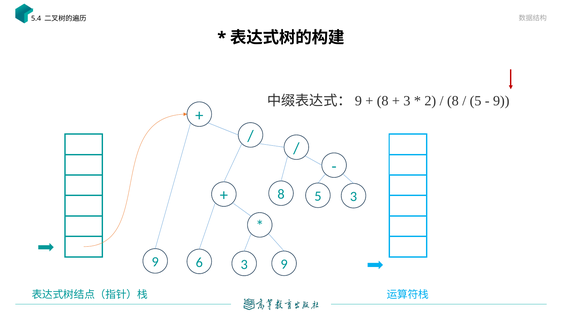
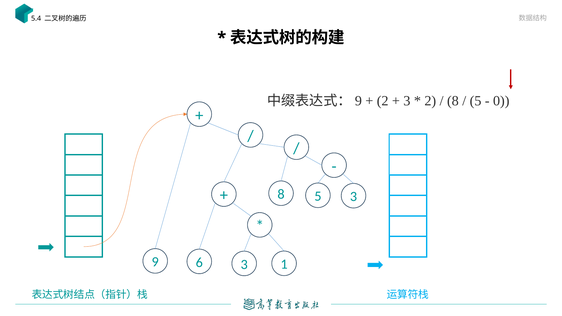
8 at (383, 101): 8 -> 2
9 at (501, 101): 9 -> 0
3 9: 9 -> 1
